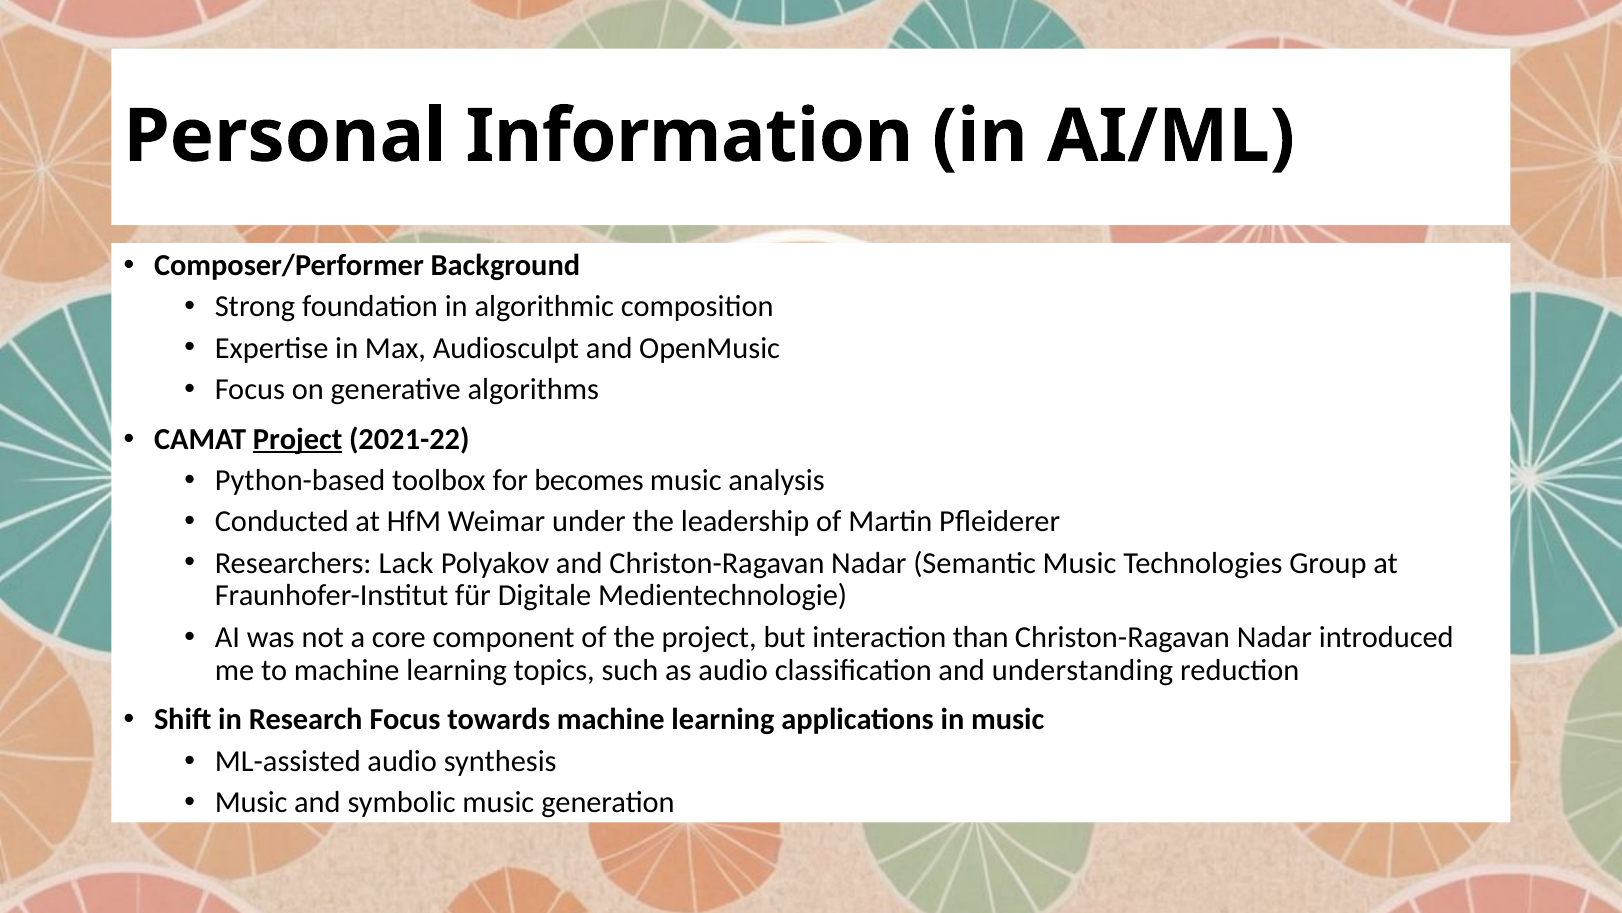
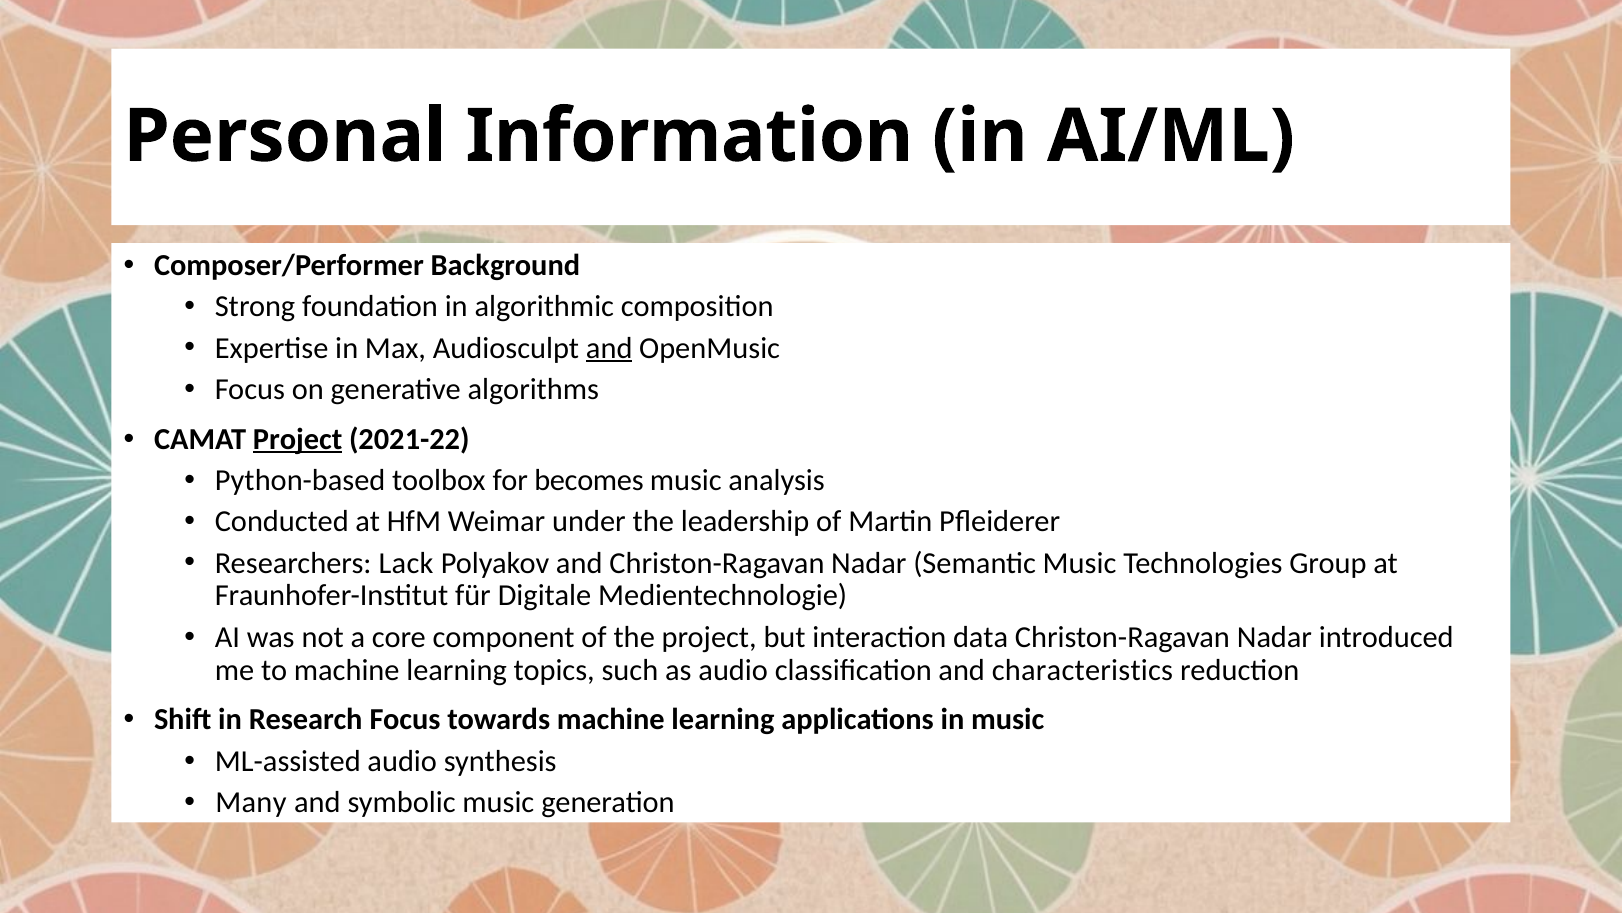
and at (609, 348) underline: none -> present
than: than -> data
understanding: understanding -> characteristics
Music at (251, 802): Music -> Many
